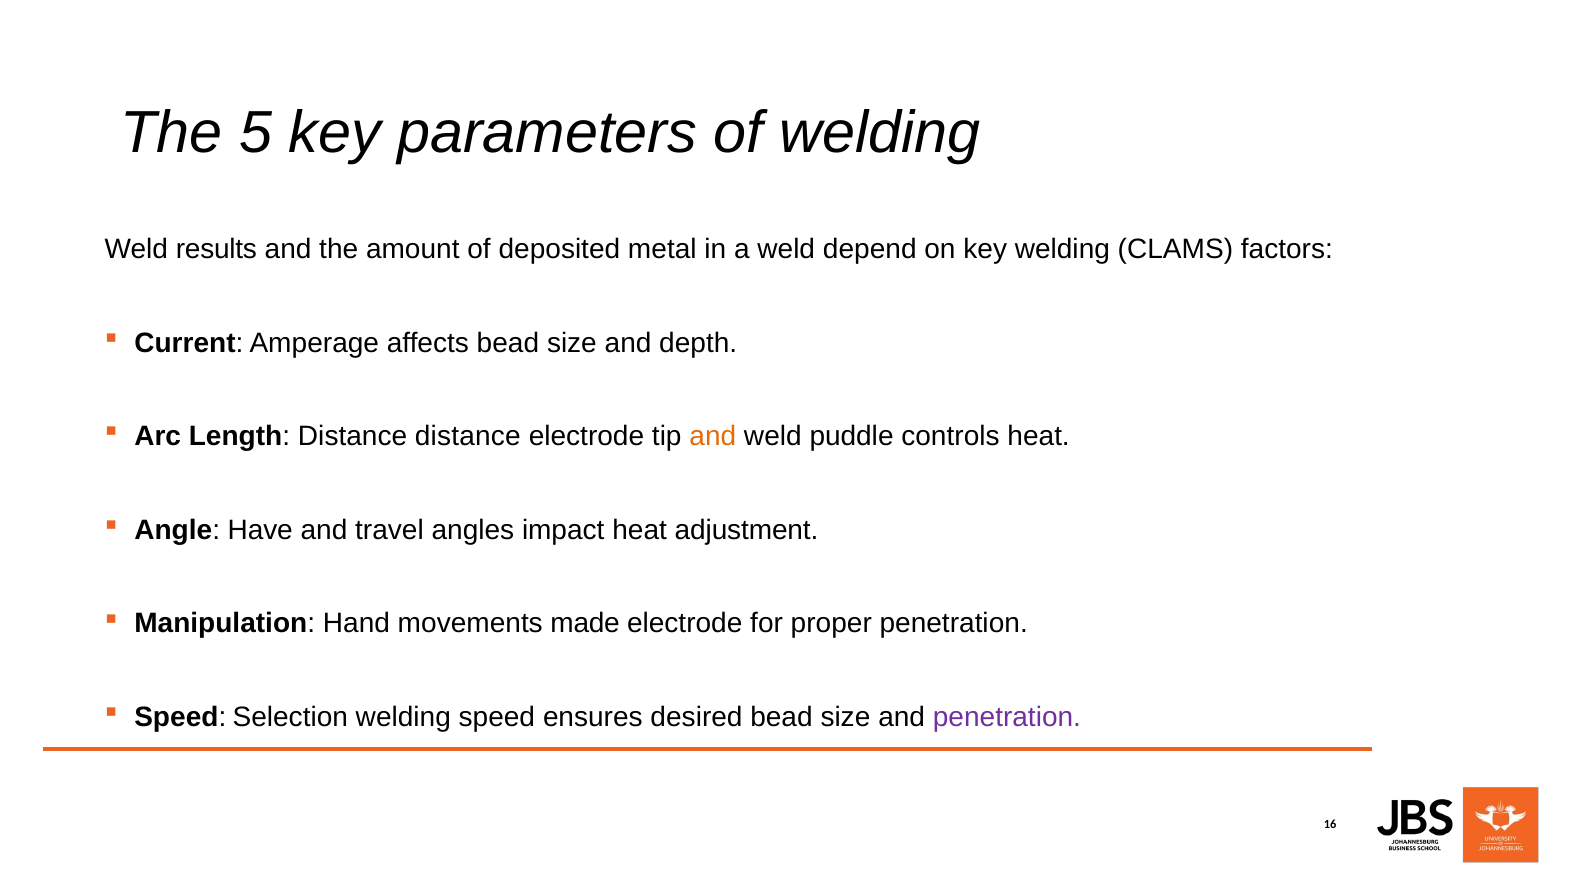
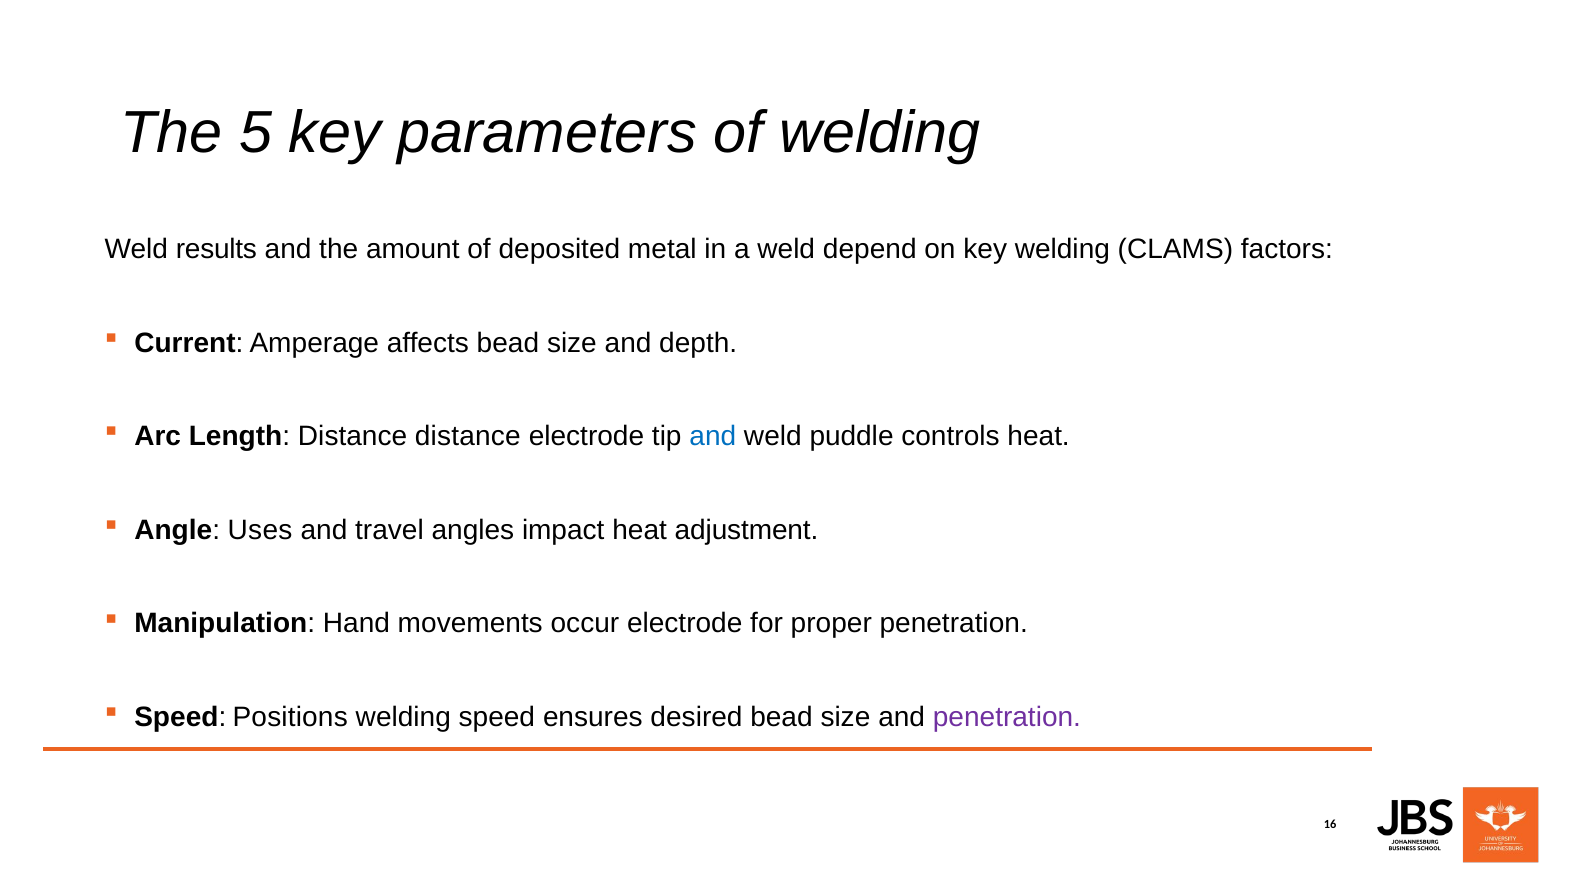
and at (713, 436) colour: orange -> blue
Have: Have -> Uses
made: made -> occur
Selection: Selection -> Positions
